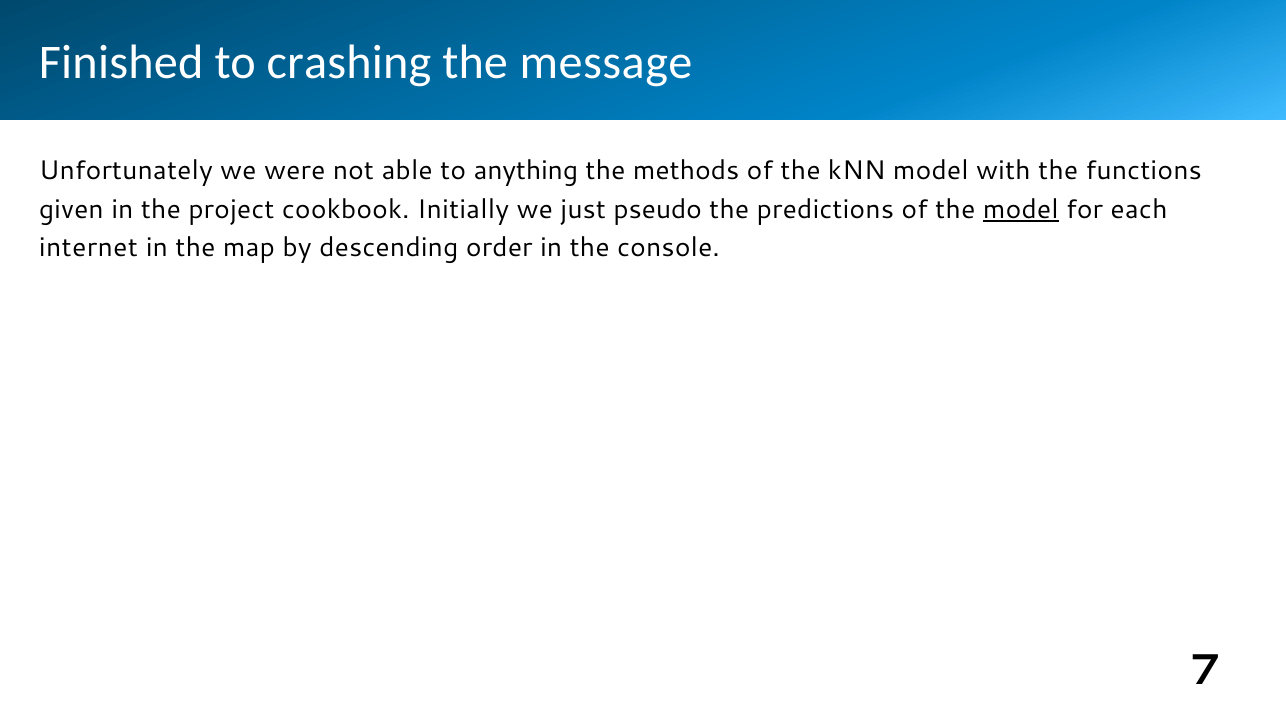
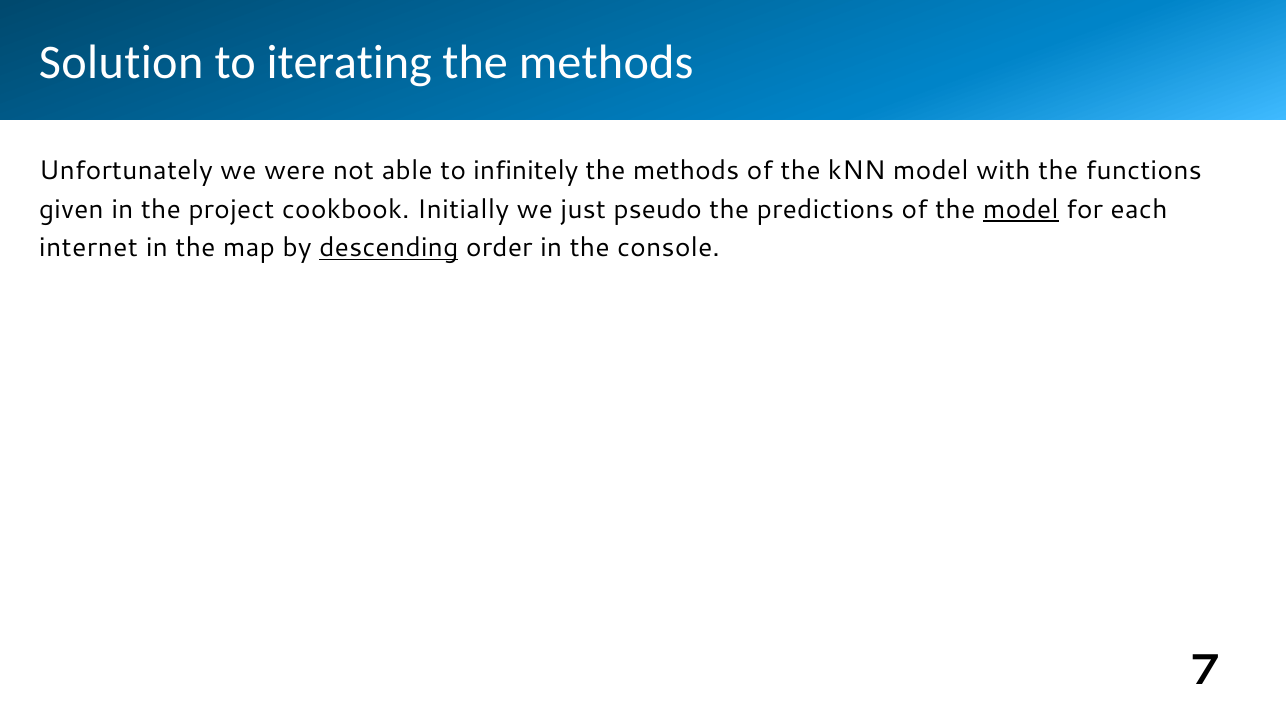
Finished: Finished -> Solution
crashing: crashing -> iterating
message at (606, 62): message -> methods
anything: anything -> infinitely
descending underline: none -> present
